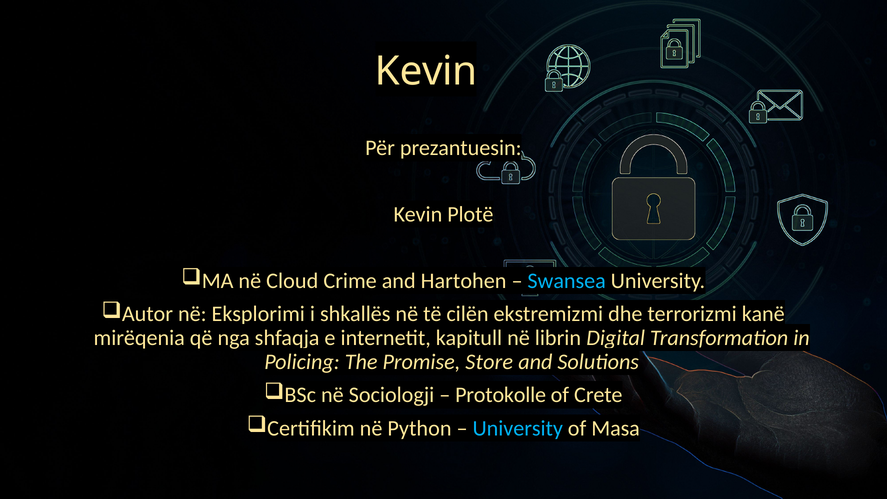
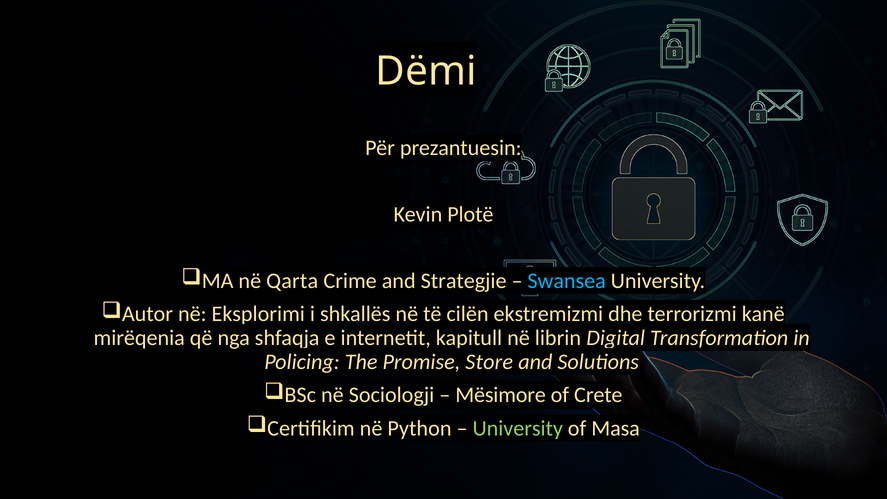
Kevin at (426, 71): Kevin -> Dëmi
Cloud: Cloud -> Qarta
Hartohen: Hartohen -> Strategjie
Protokolle: Protokolle -> Mësimore
University at (518, 428) colour: light blue -> light green
